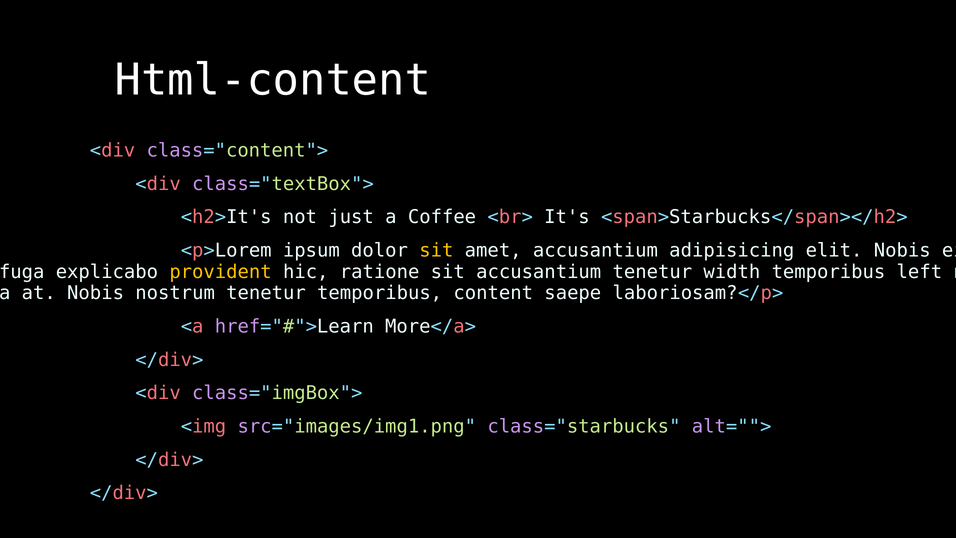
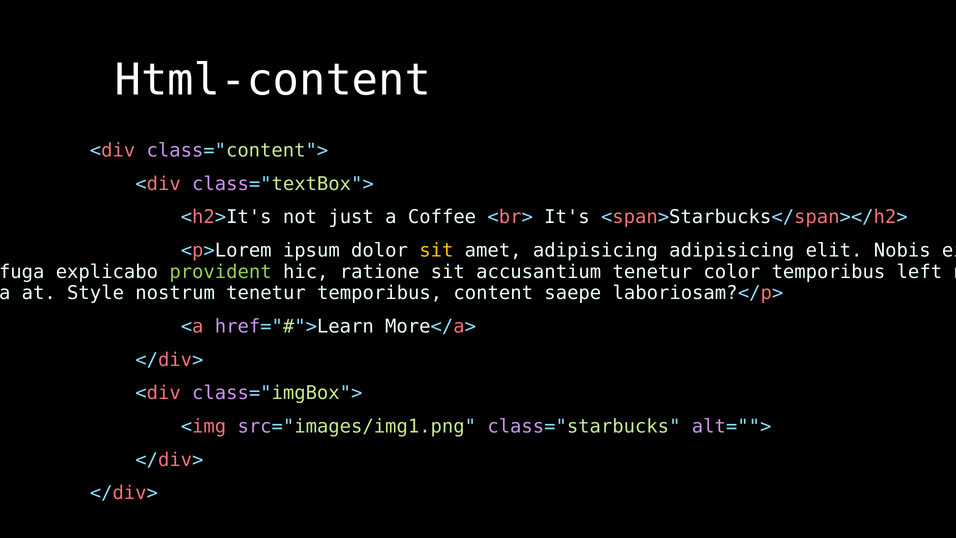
amet accusantium: accusantium -> adipisicing
provident colour: yellow -> light green
width: width -> color
at Nobis: Nobis -> Style
